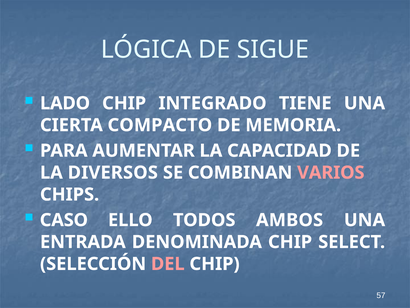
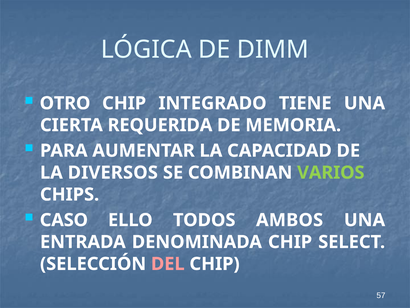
SIGUE: SIGUE -> DIMM
LADO: LADO -> OTRO
COMPACTO: COMPACTO -> REQUERIDA
VARIOS colour: pink -> light green
